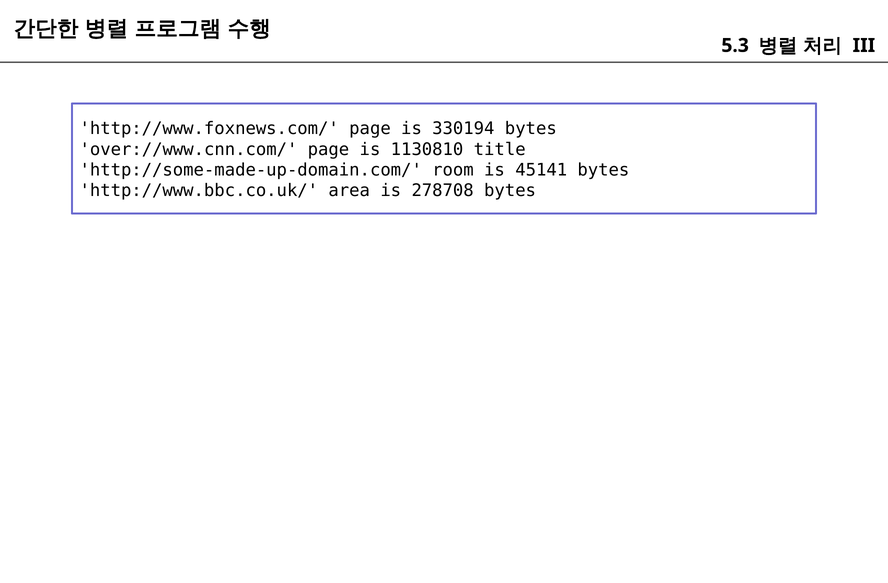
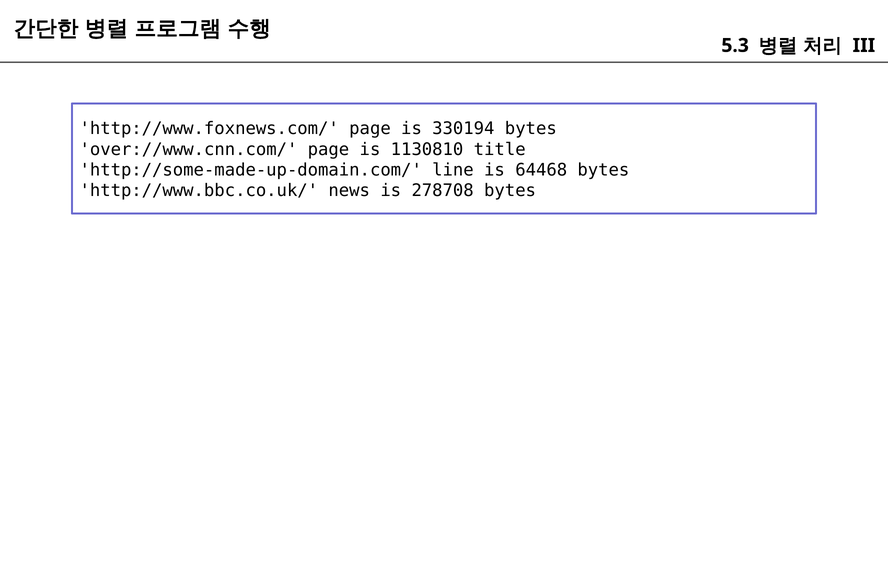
room: room -> line
45141: 45141 -> 64468
area: area -> news
